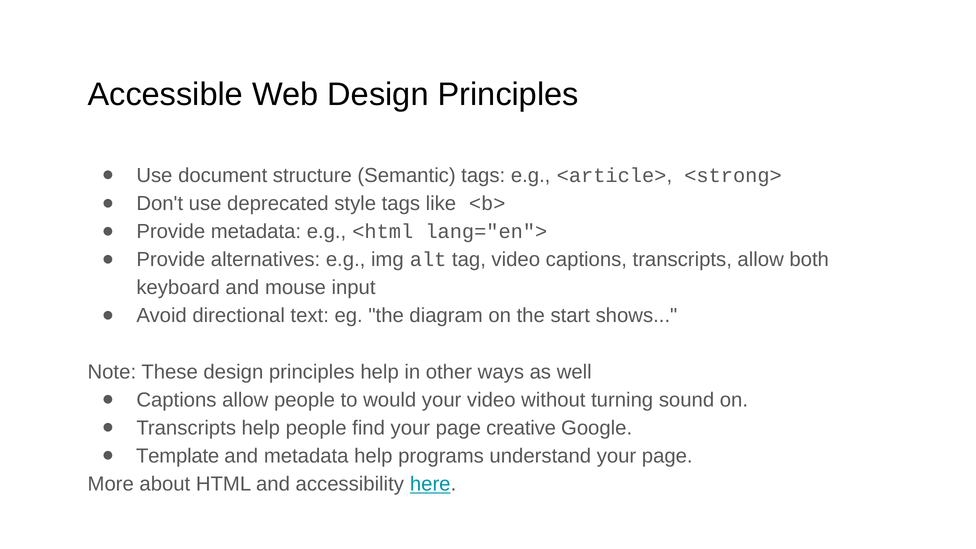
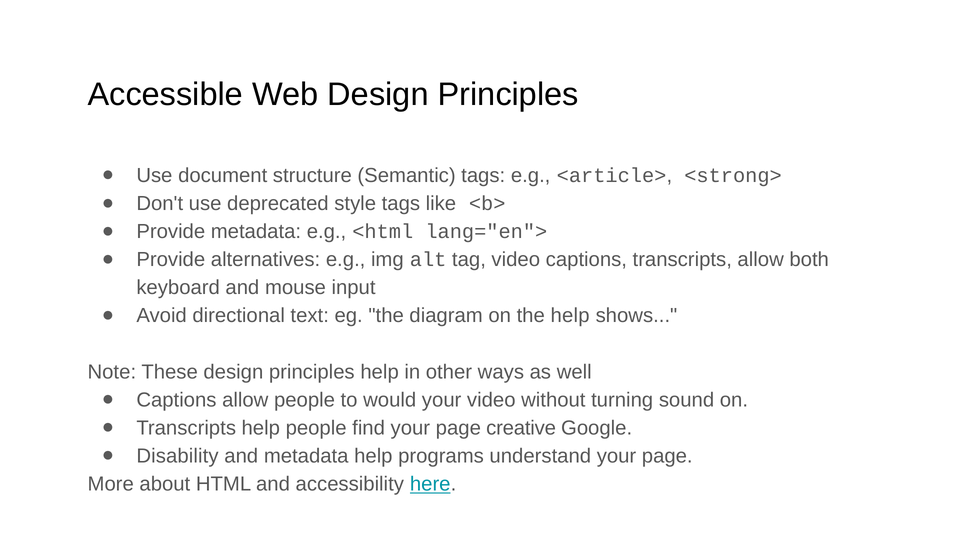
the start: start -> help
Template: Template -> Disability
